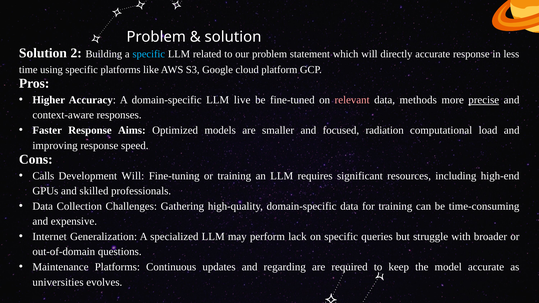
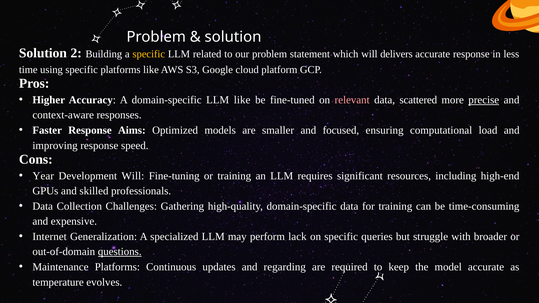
specific at (149, 54) colour: light blue -> yellow
directly: directly -> delivers
LLM live: live -> like
methods: methods -> scattered
radiation: radiation -> ensuring
Calls: Calls -> Year
questions underline: none -> present
universities: universities -> temperature
